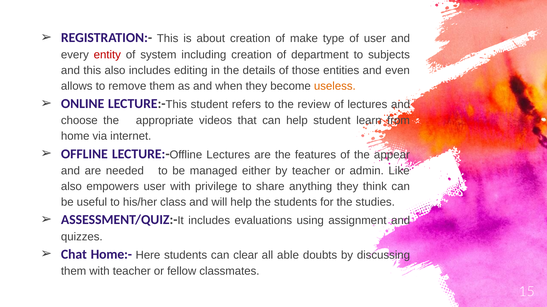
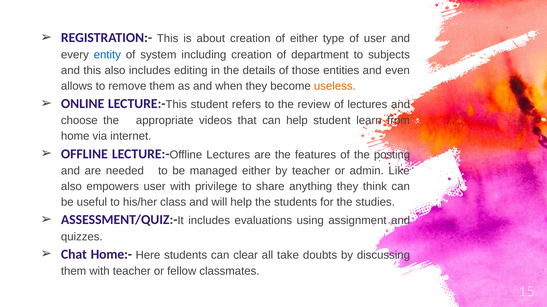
of make: make -> either
entity colour: red -> blue
appear: appear -> posting
able: able -> take
